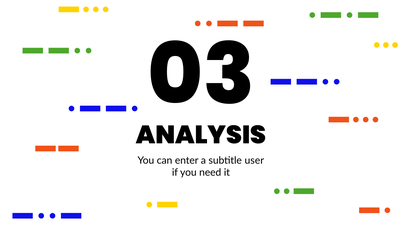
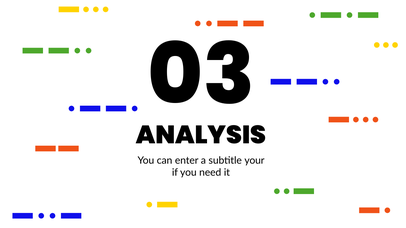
user: user -> your
